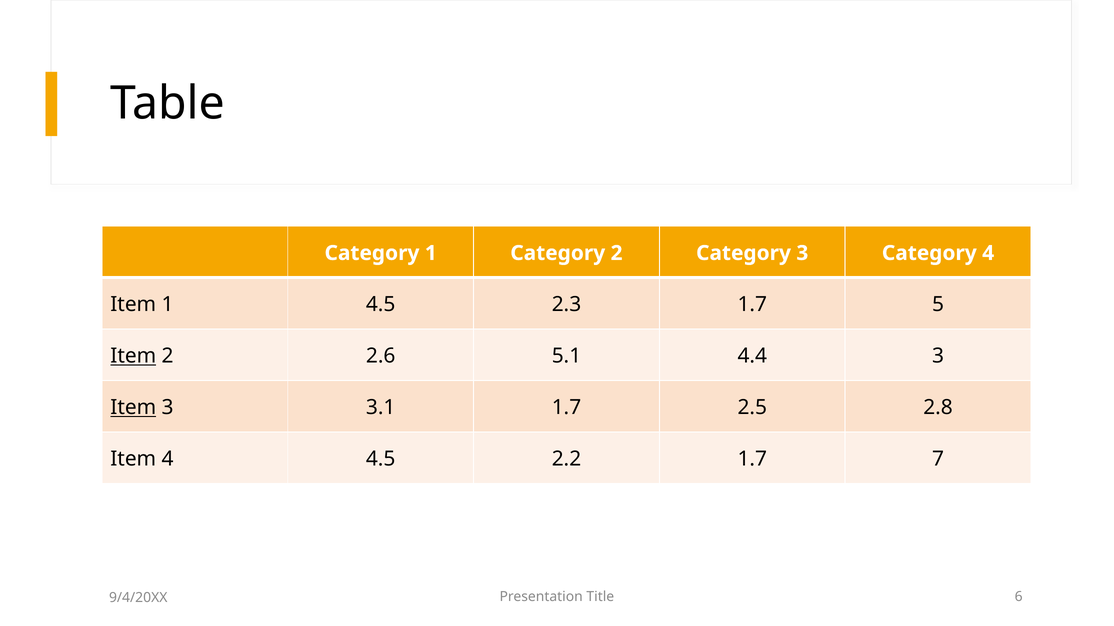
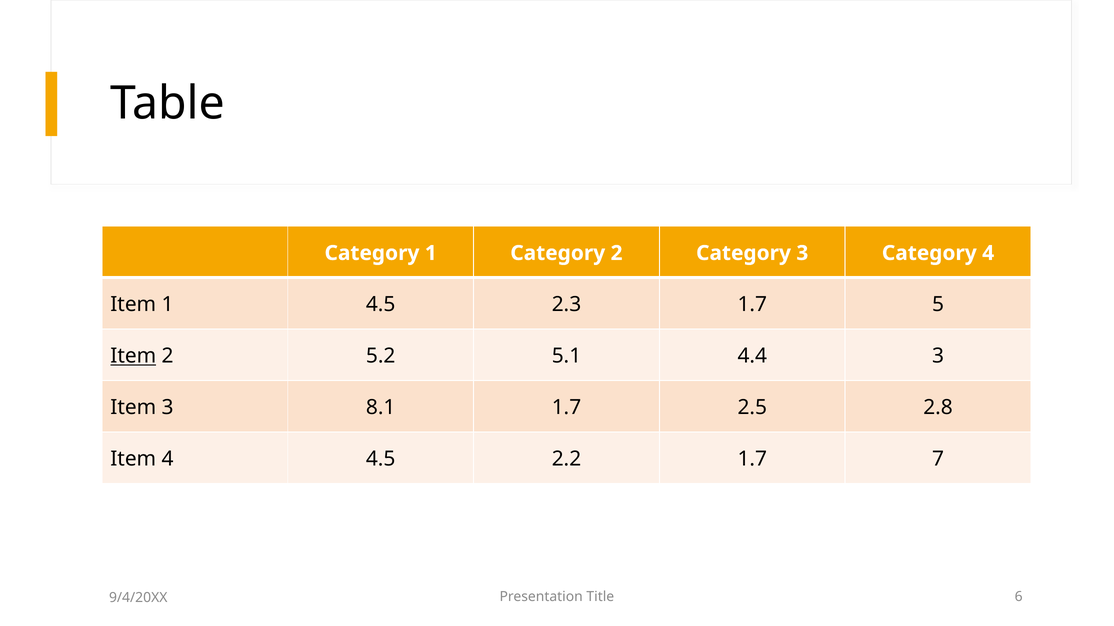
2.6: 2.6 -> 5.2
Item at (133, 408) underline: present -> none
3.1: 3.1 -> 8.1
